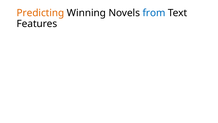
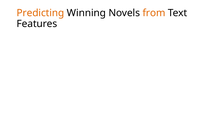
from colour: blue -> orange
